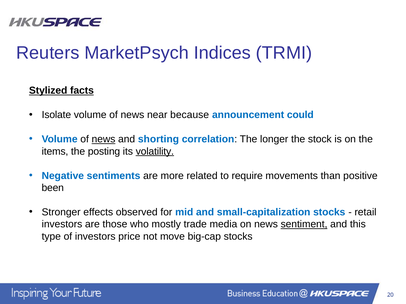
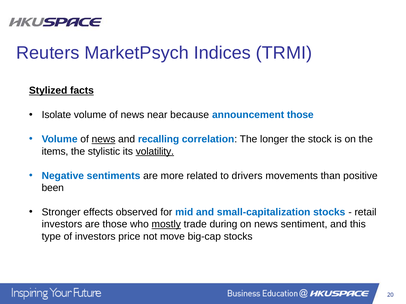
announcement could: could -> those
shorting: shorting -> recalling
posting: posting -> stylistic
require: require -> drivers
mostly underline: none -> present
media: media -> during
sentiment underline: present -> none
